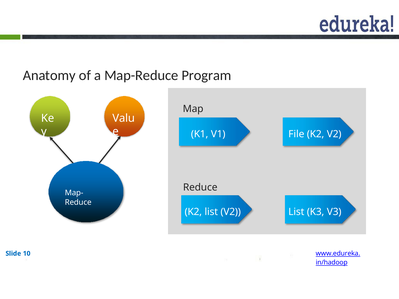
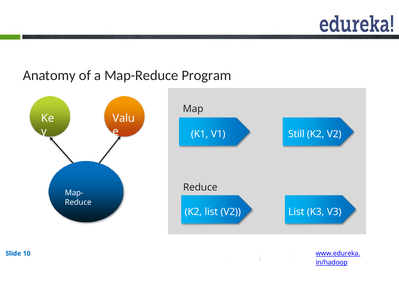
File: File -> Still
